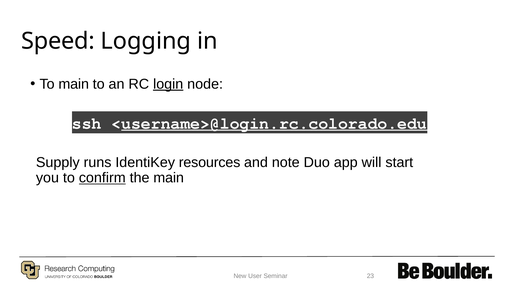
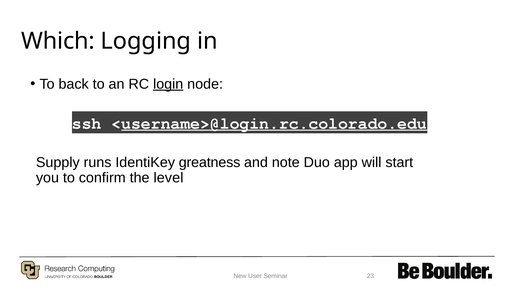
Speed: Speed -> Which
To main: main -> back
resources: resources -> greatness
confirm underline: present -> none
the main: main -> level
